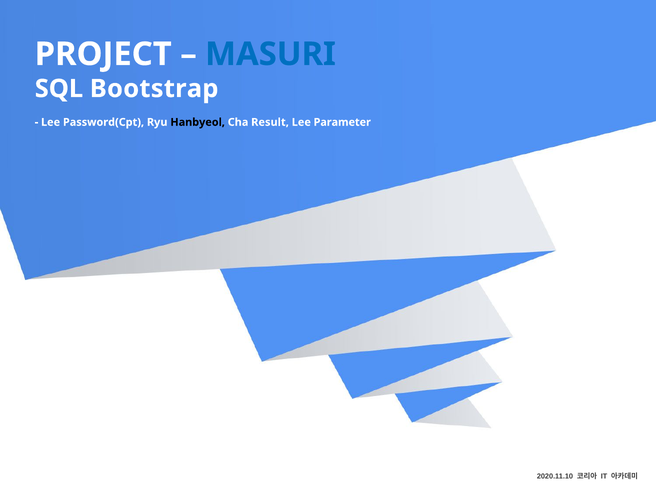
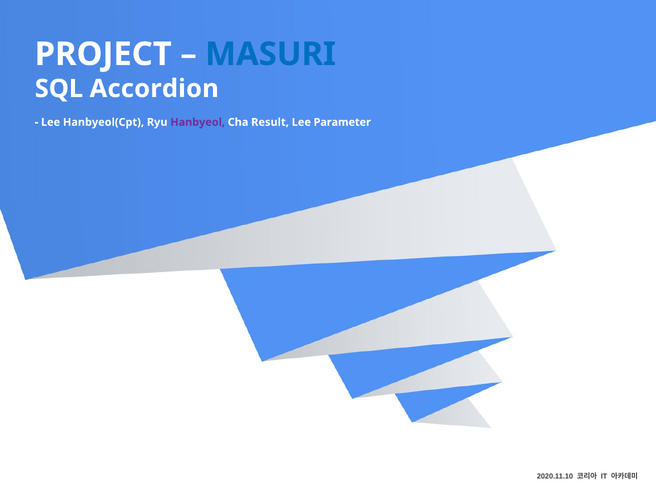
Bootstrap: Bootstrap -> Accordion
Password(Cpt: Password(Cpt -> Hanbyeol(Cpt
Hanbyeol colour: black -> purple
